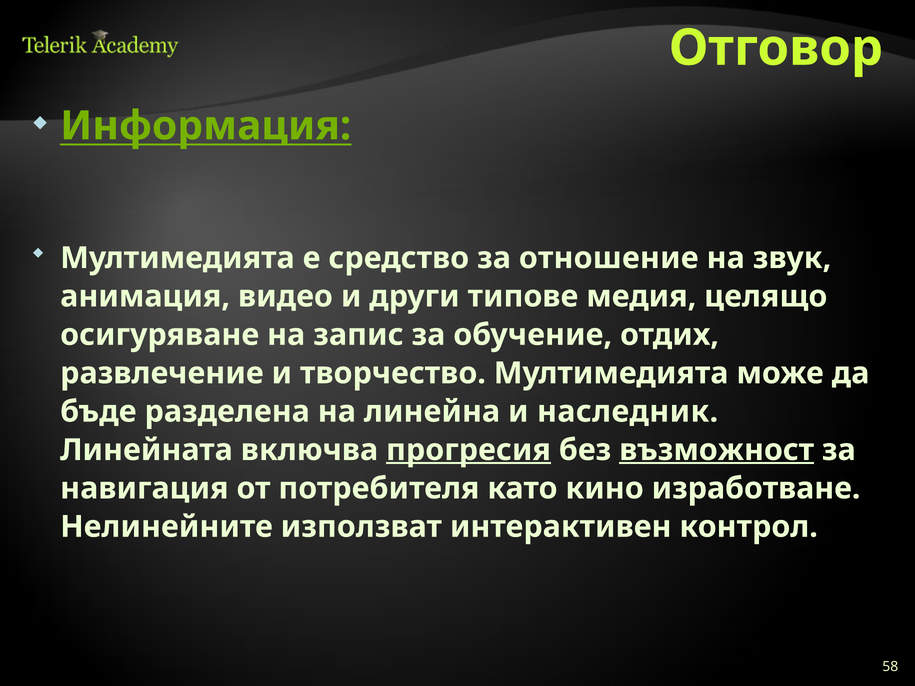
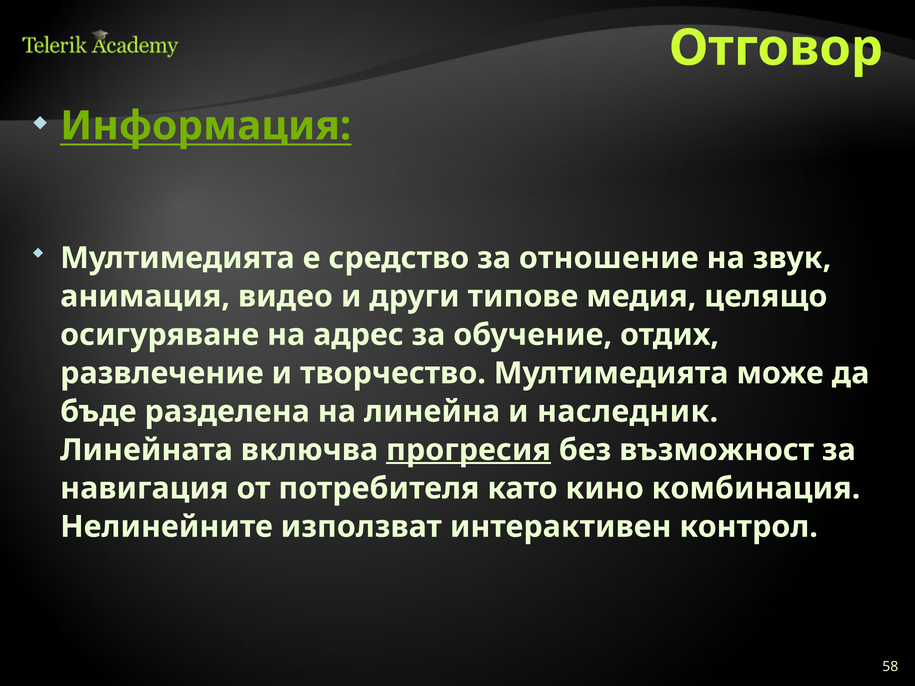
запис: запис -> адрес
възможност underline: present -> none
изработване: изработване -> комбинация
